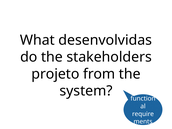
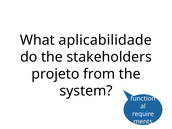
desenvolvidas: desenvolvidas -> aplicabilidade
